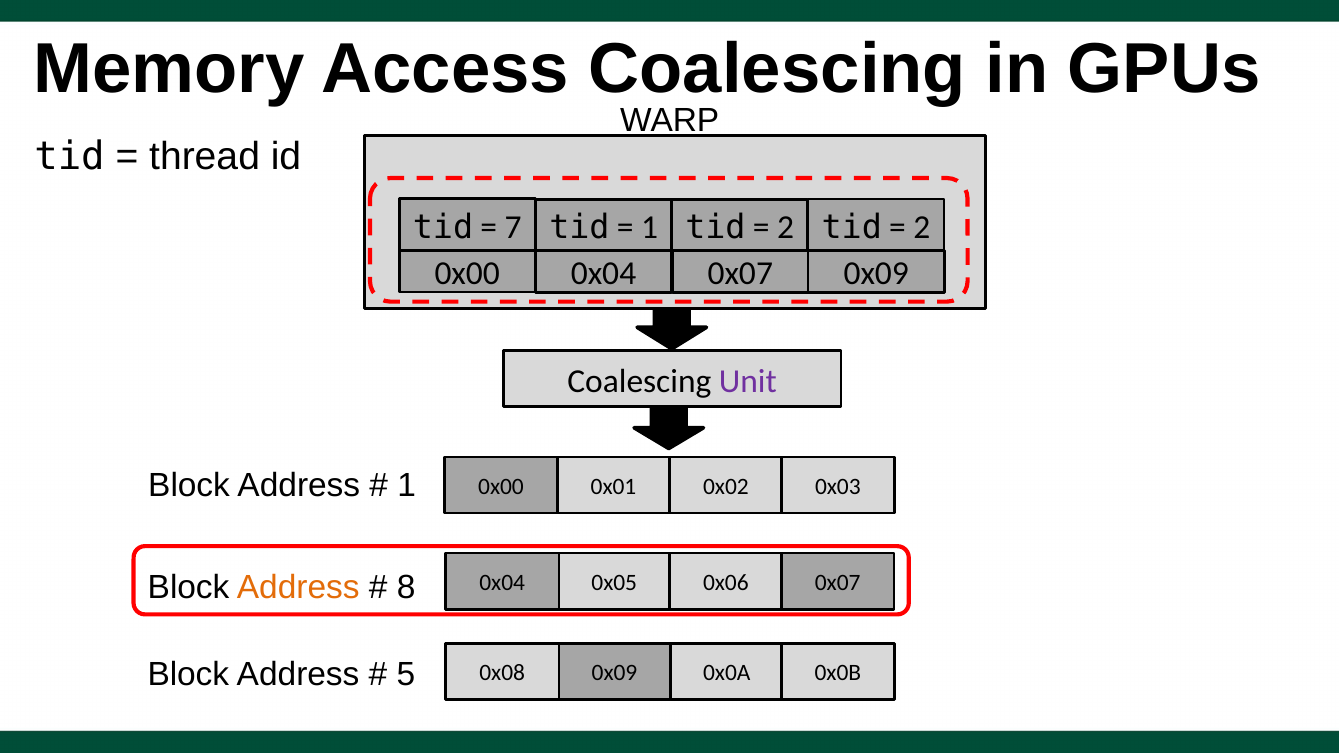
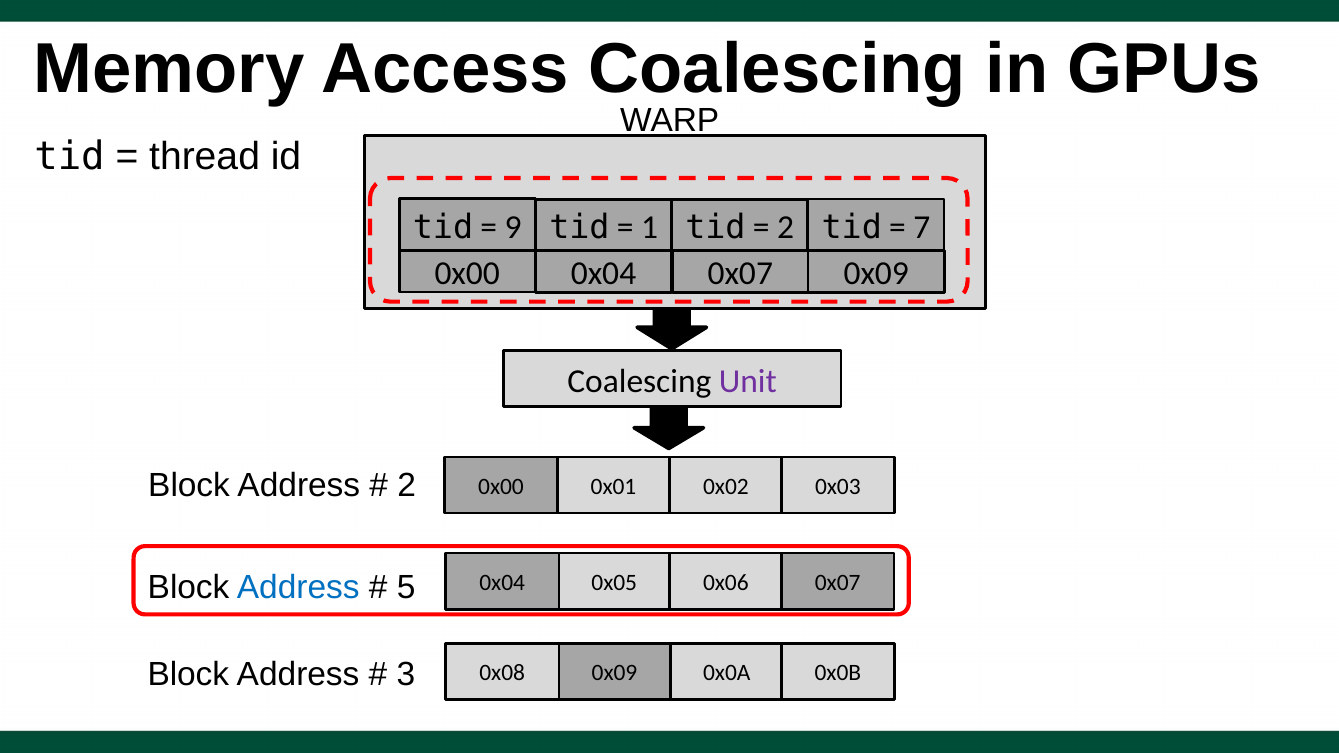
7: 7 -> 9
2 at (922, 227): 2 -> 7
1 at (407, 485): 1 -> 2
Address at (298, 588) colour: orange -> blue
8: 8 -> 5
5: 5 -> 3
